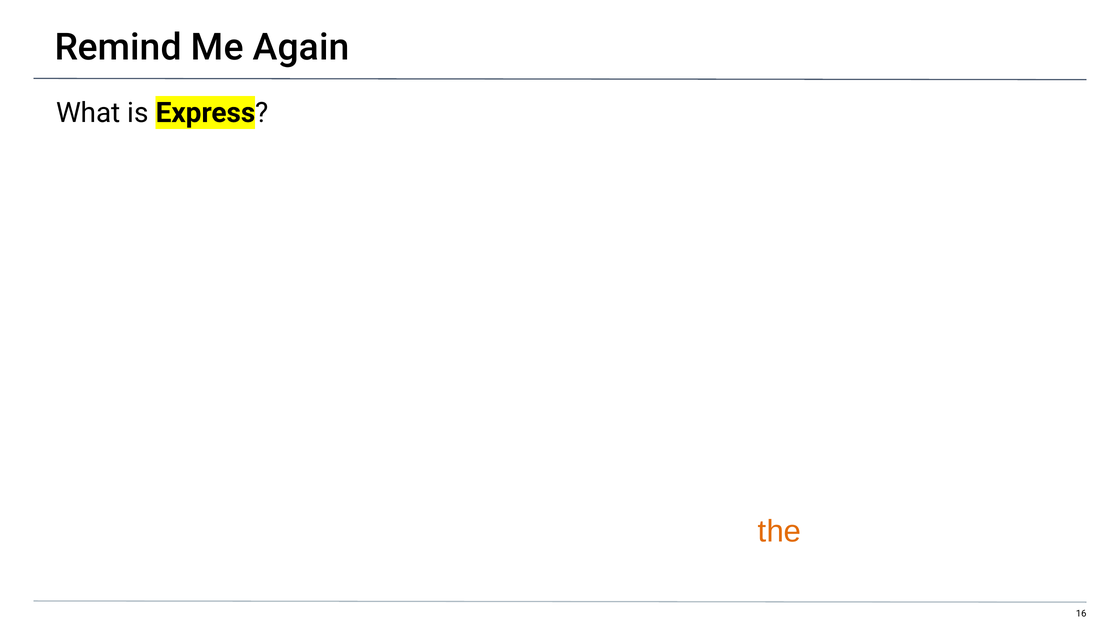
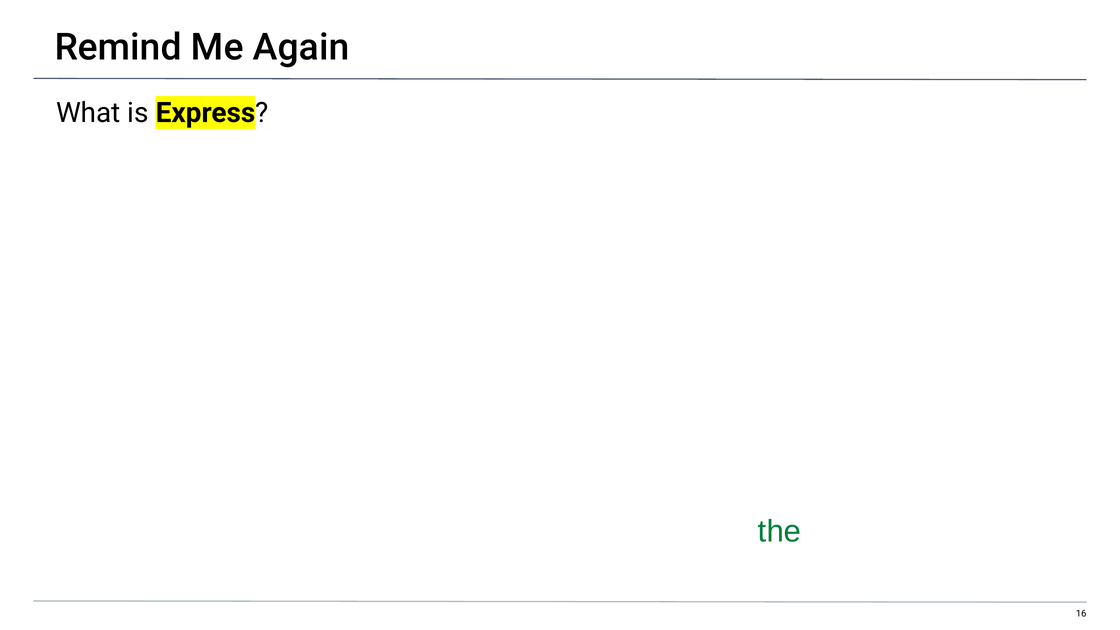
the at (780, 532) colour: orange -> green
